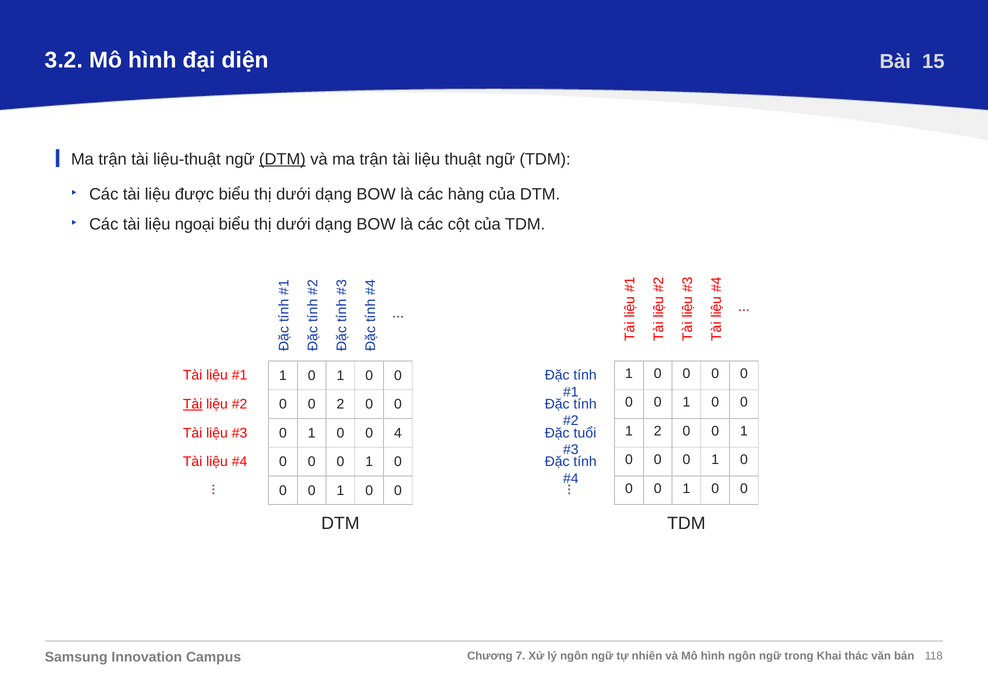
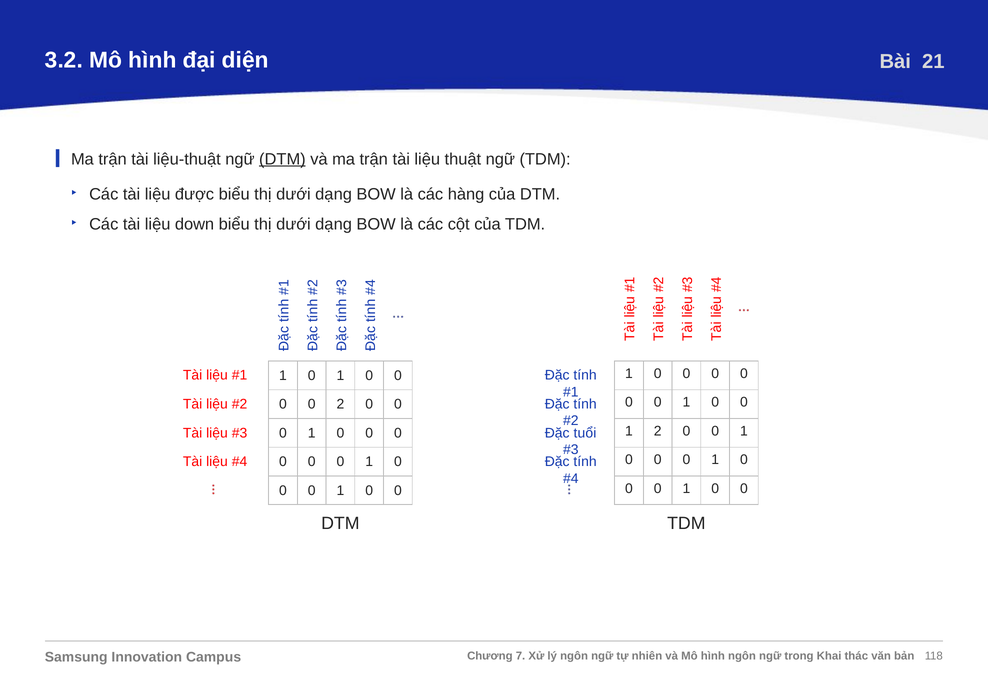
15: 15 -> 21
ngoại: ngoại -> down
Tài at (193, 404) underline: present -> none
4 at (398, 433): 4 -> 0
